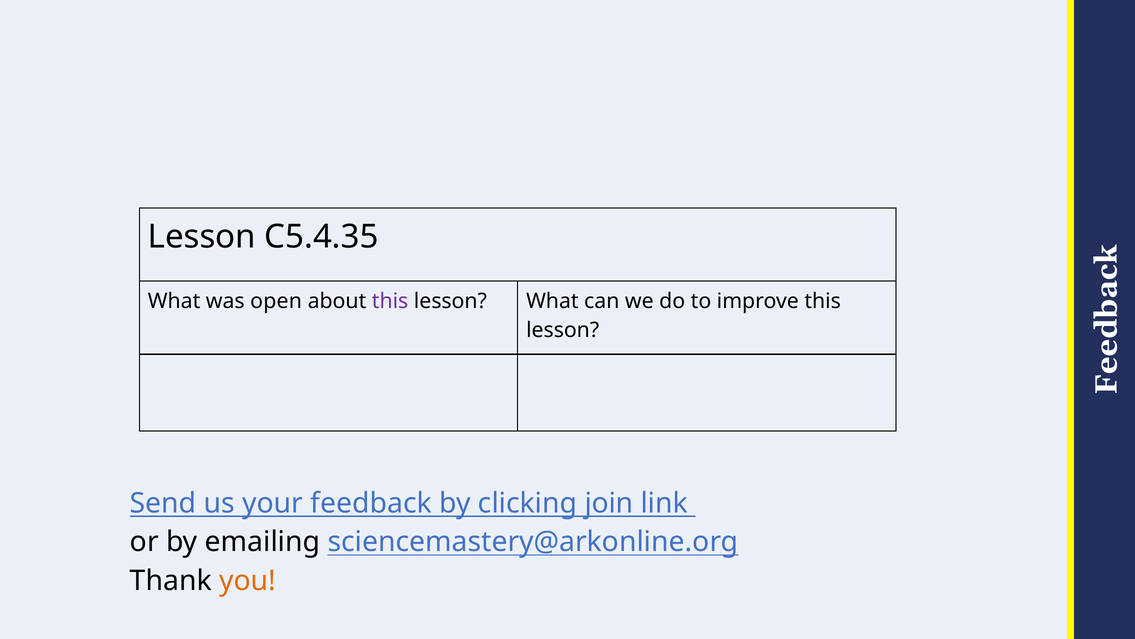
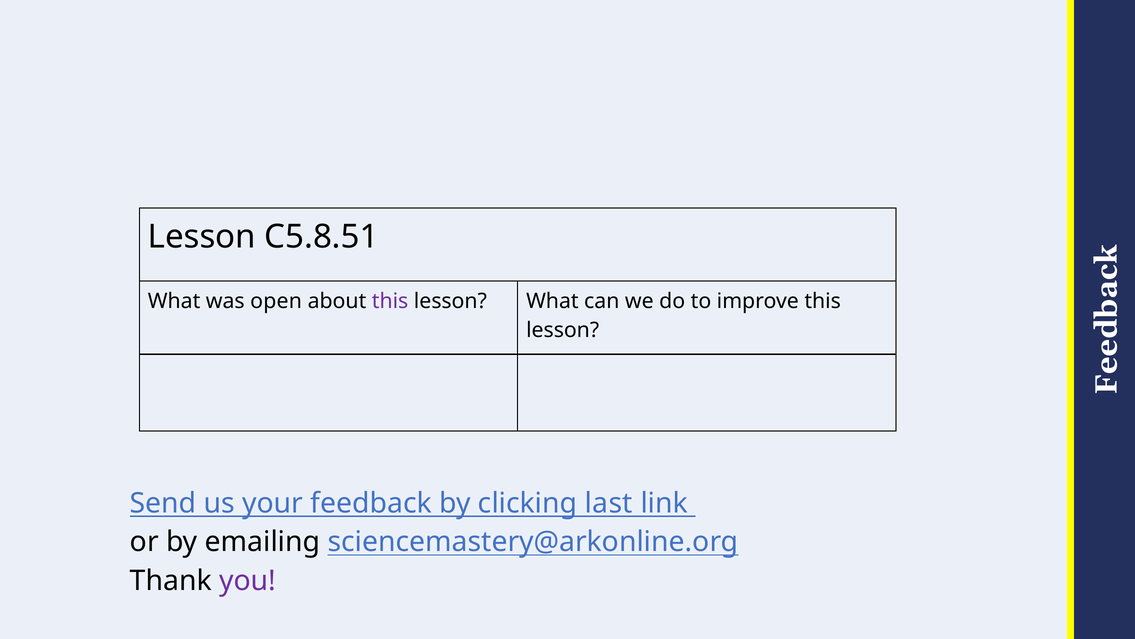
C5.4.35: C5.4.35 -> C5.8.51
join: join -> last
you colour: orange -> purple
